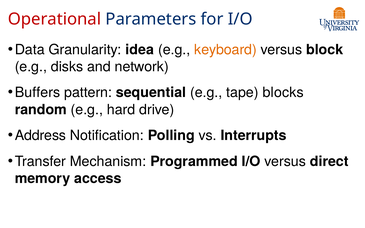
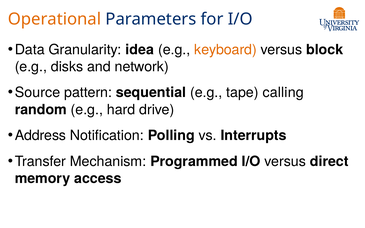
Operational colour: red -> orange
Buffers: Buffers -> Source
blocks: blocks -> calling
